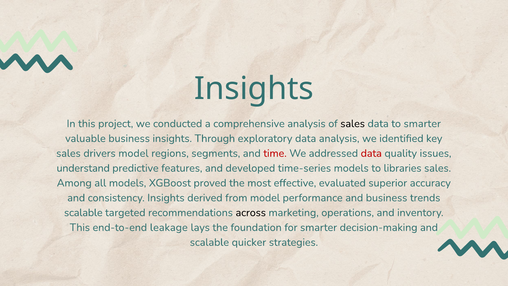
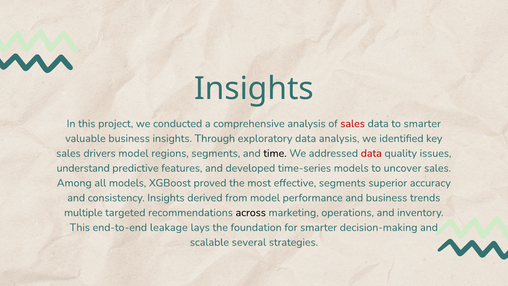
sales at (353, 124) colour: black -> red
time colour: red -> black
libraries: libraries -> uncover
effective evaluated: evaluated -> segments
scalable at (83, 212): scalable -> multiple
quicker: quicker -> several
